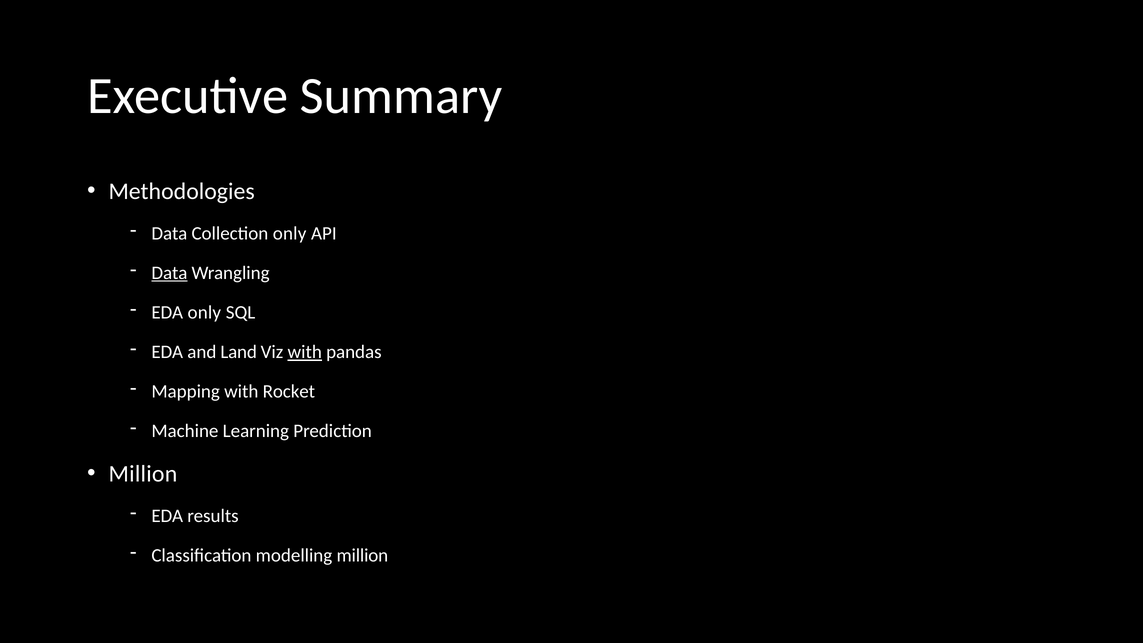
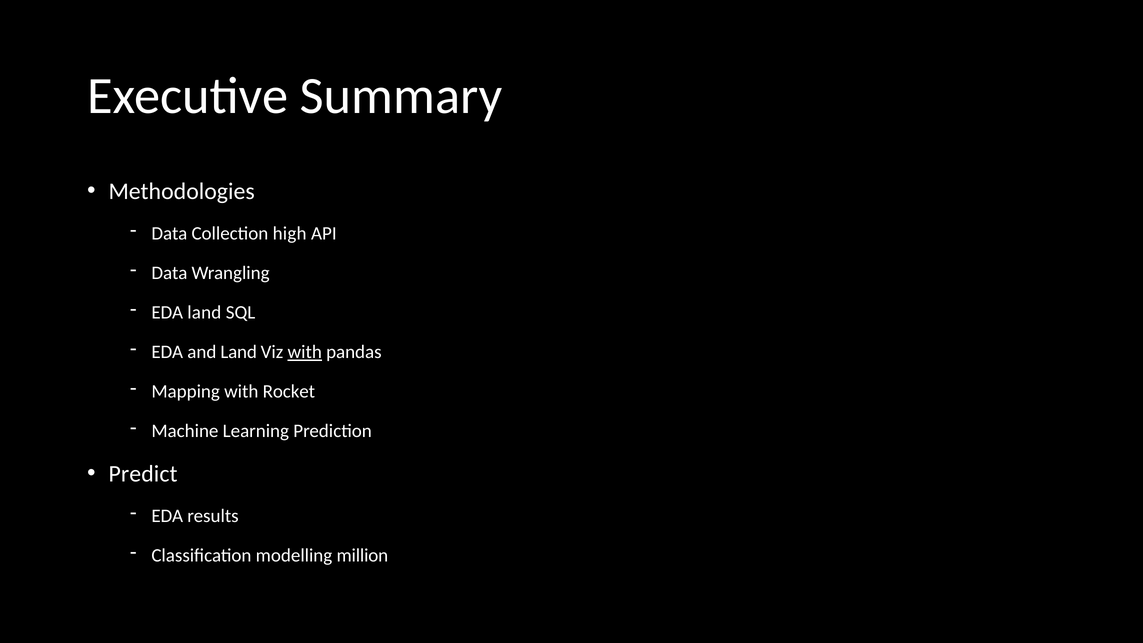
Collection only: only -> high
Data at (169, 273) underline: present -> none
EDA only: only -> land
Million at (143, 474): Million -> Predict
